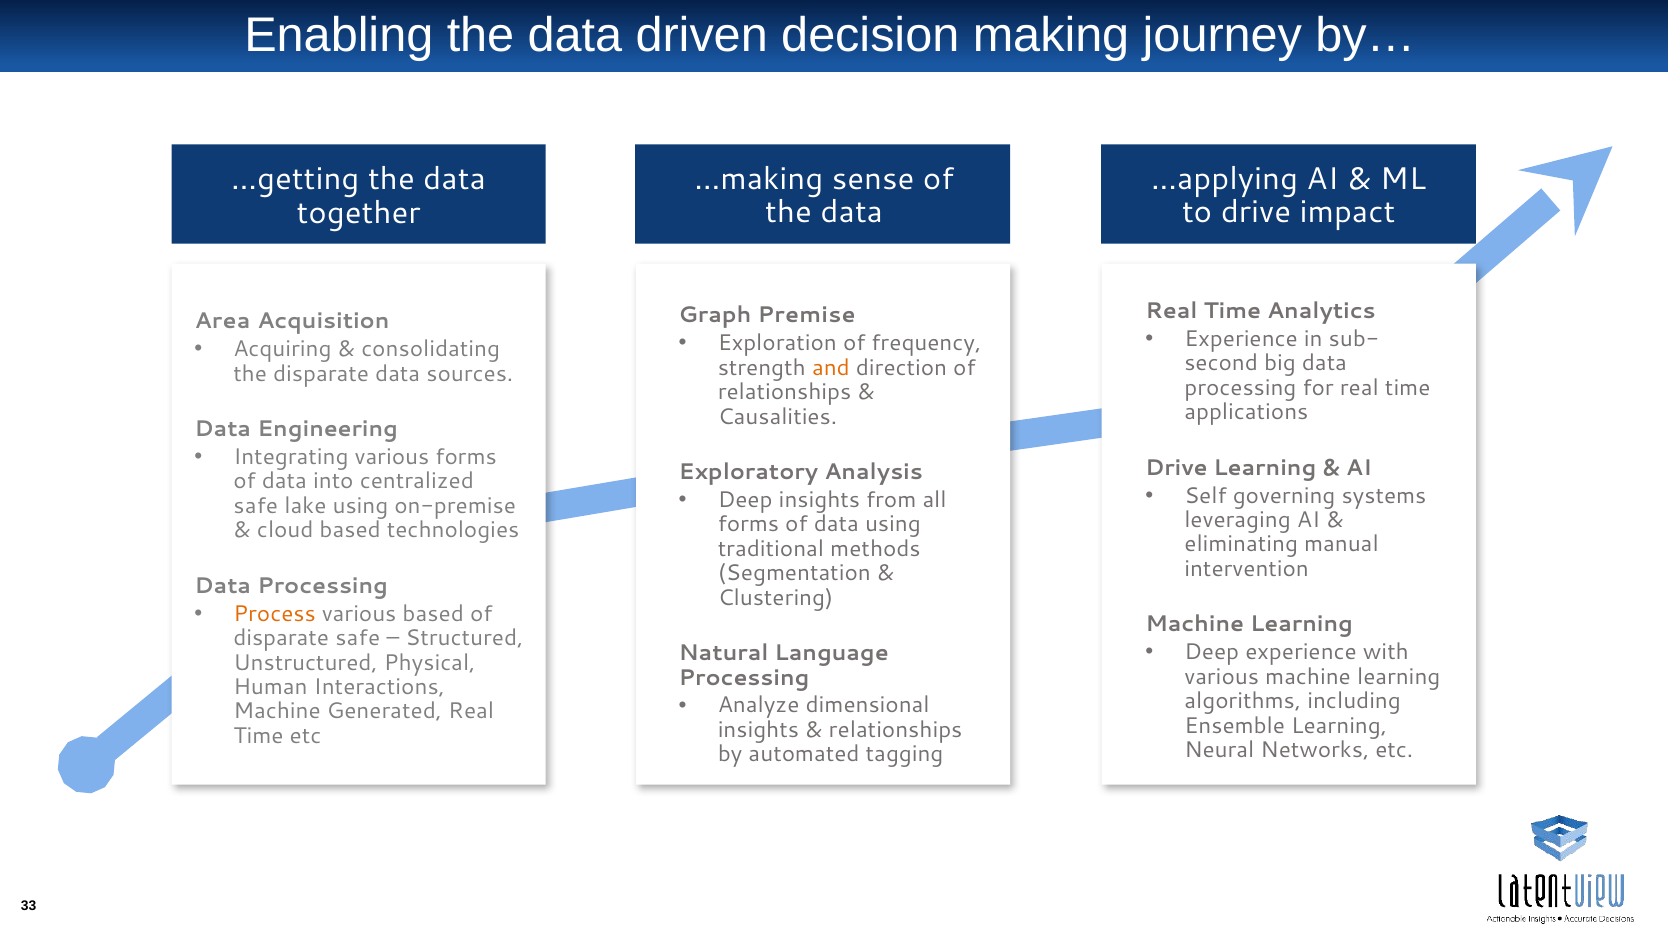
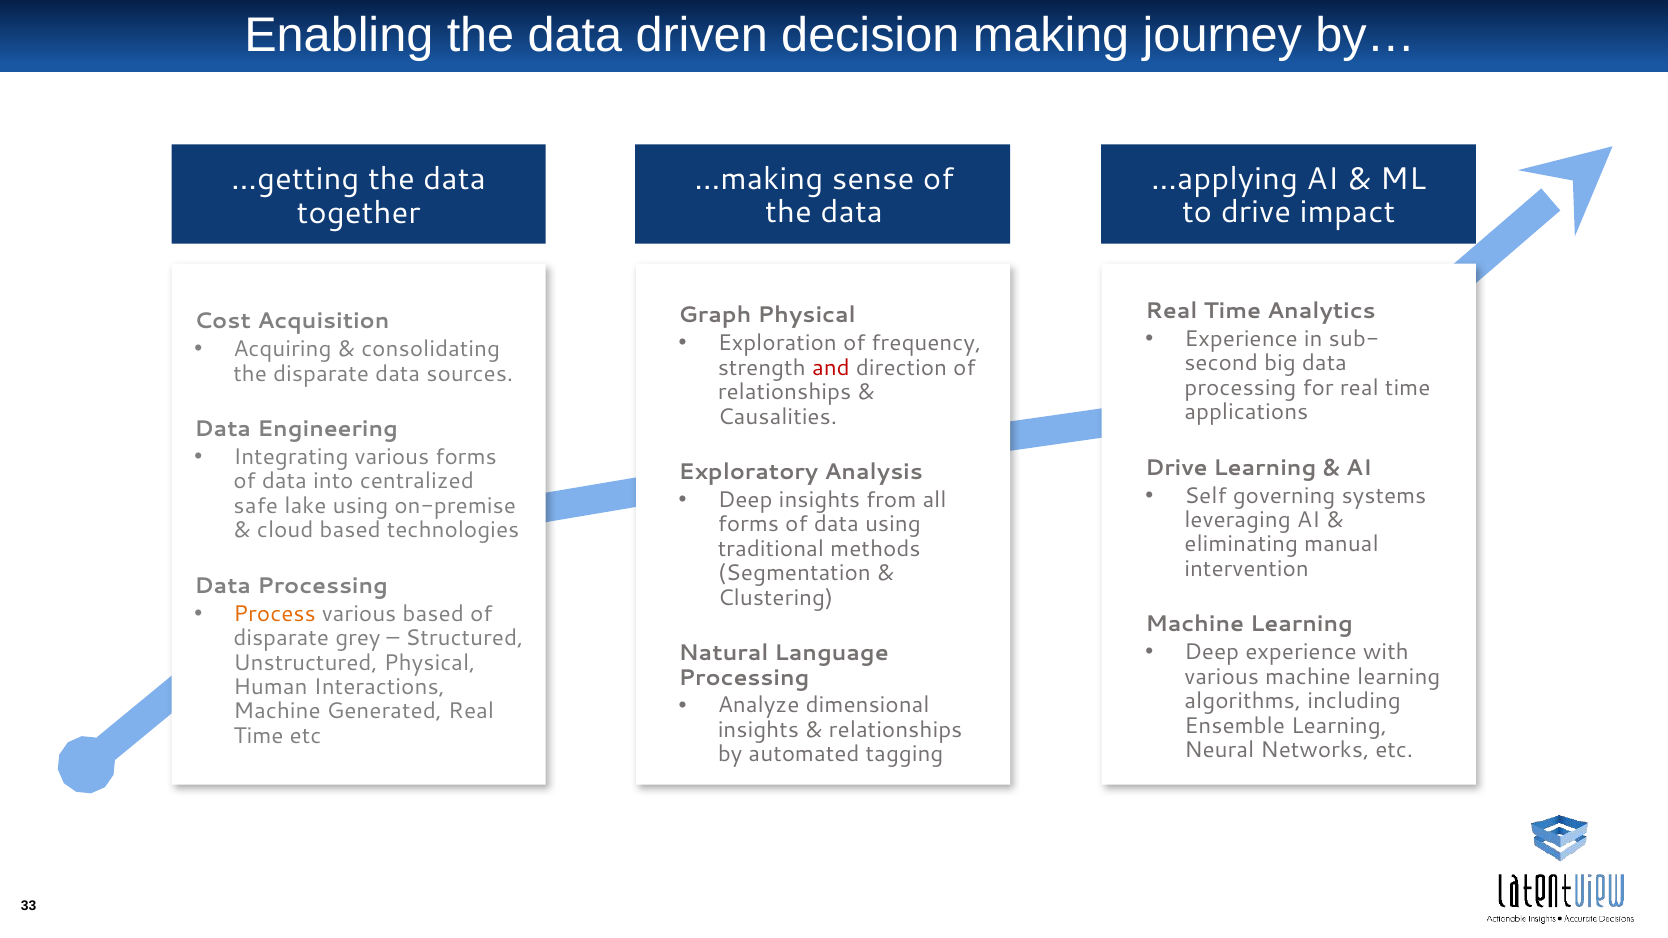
Graph Premise: Premise -> Physical
Area: Area -> Cost
and colour: orange -> red
disparate safe: safe -> grey
